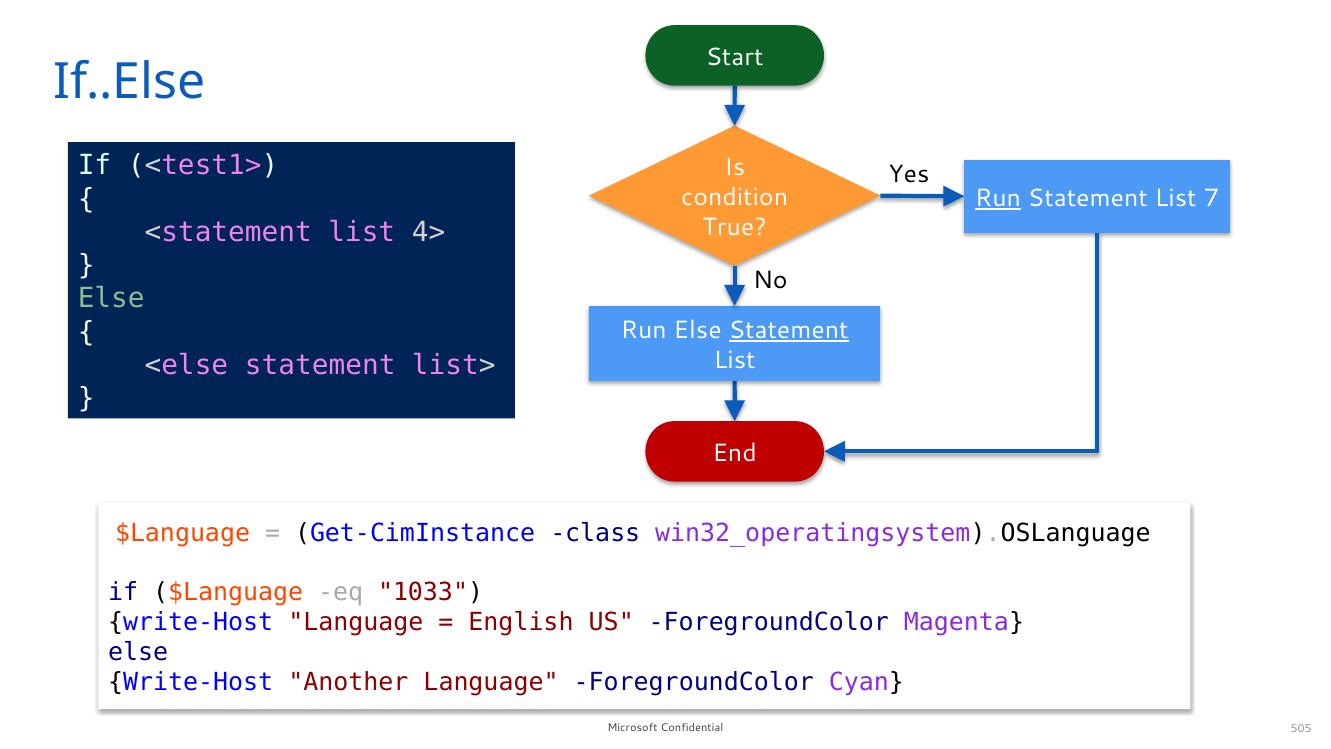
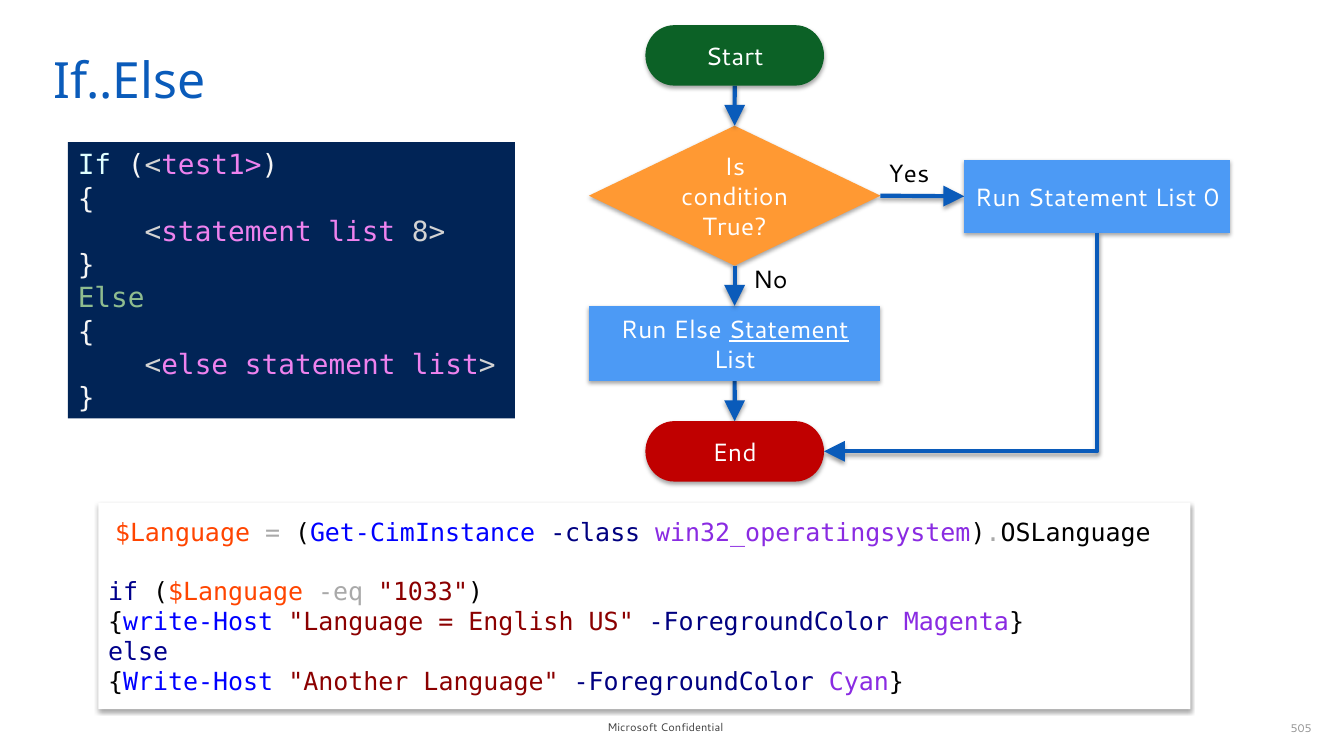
Run at (998, 198) underline: present -> none
7: 7 -> 0
4>: 4> -> 8>
